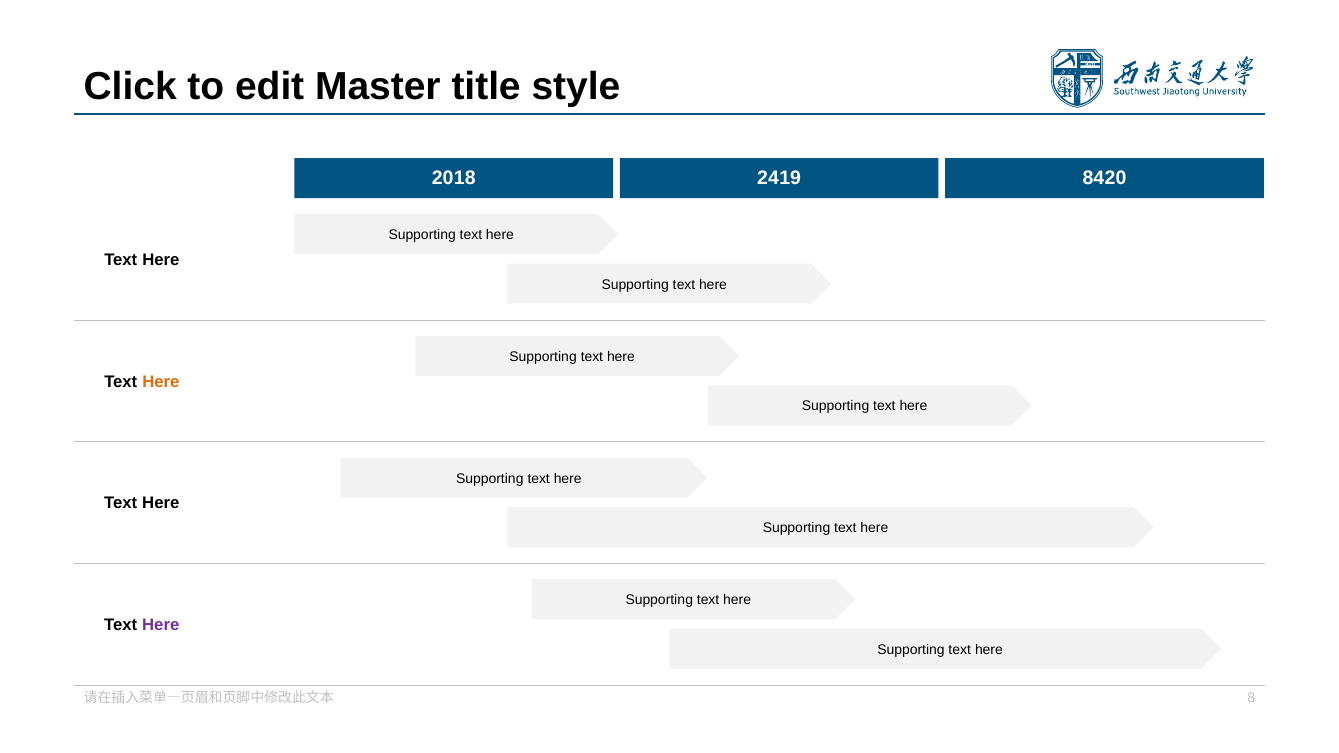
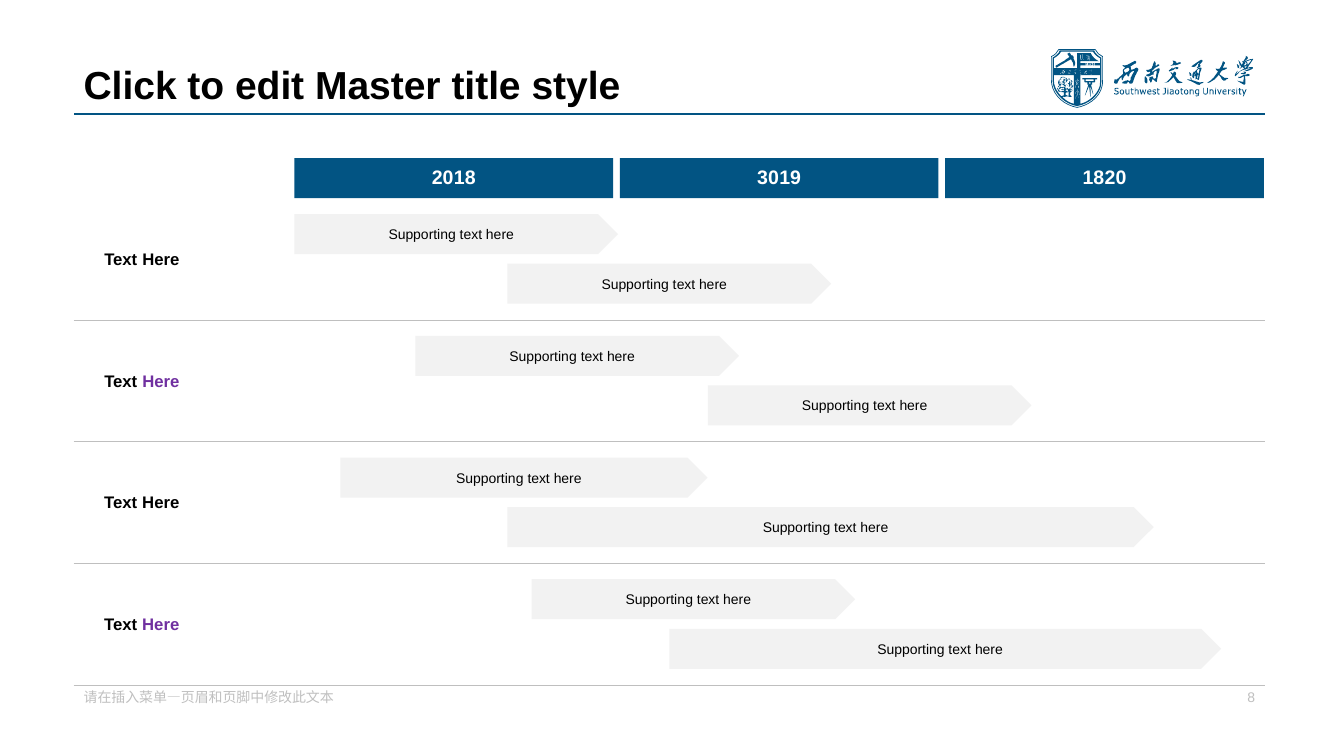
24: 24 -> 30
19 84: 84 -> 18
Here at (161, 382) colour: orange -> purple
